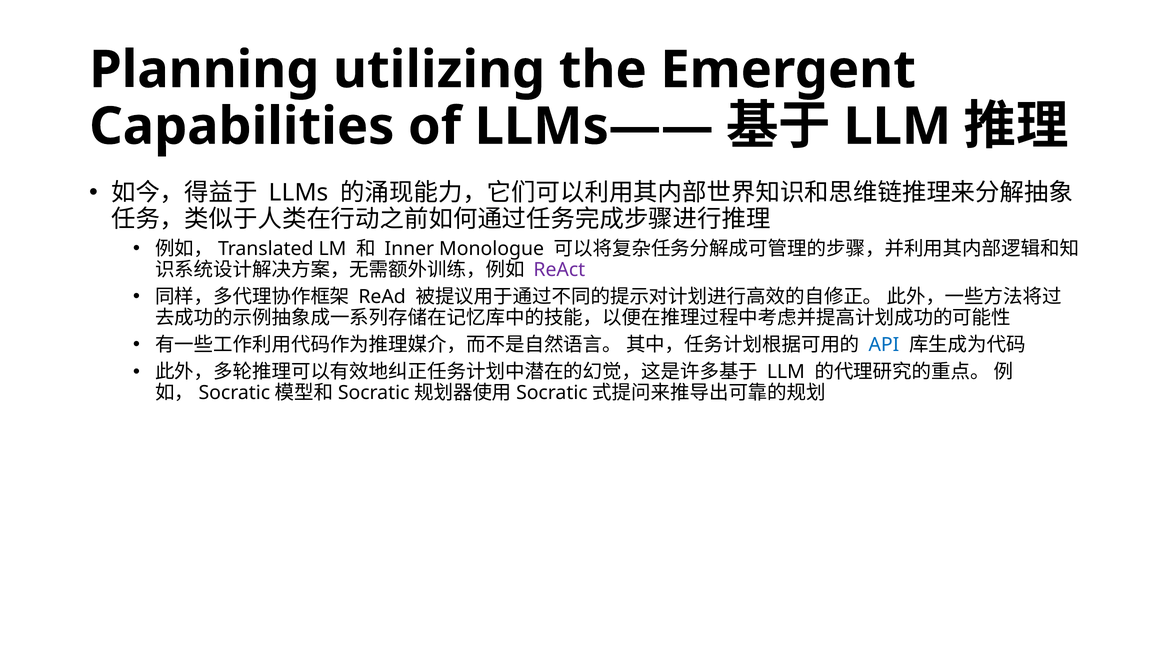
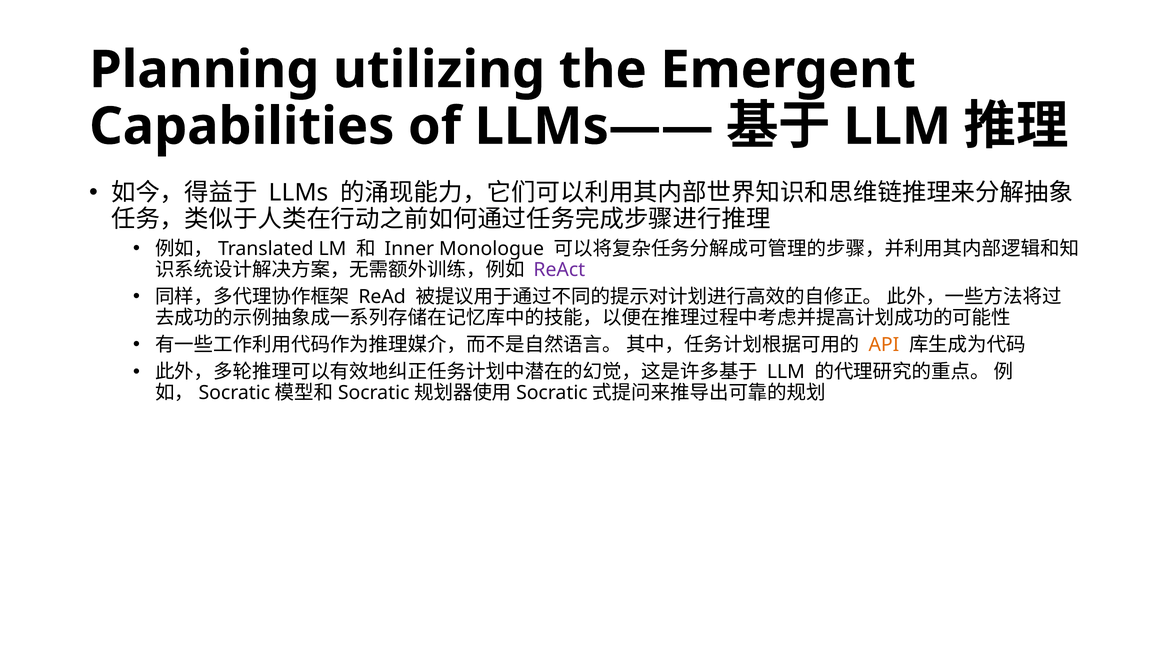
API colour: blue -> orange
